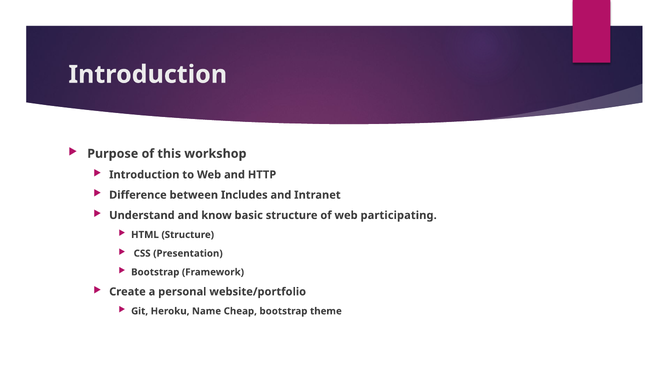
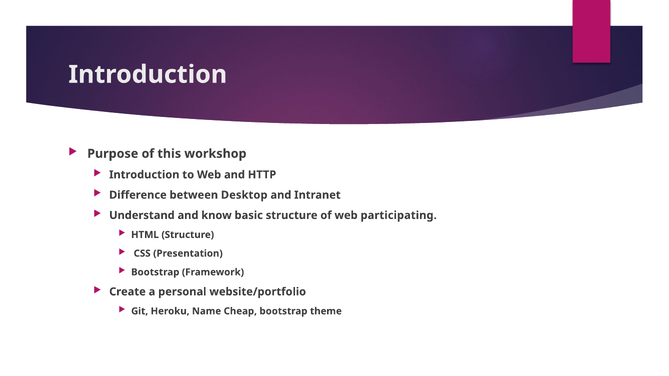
Includes: Includes -> Desktop
